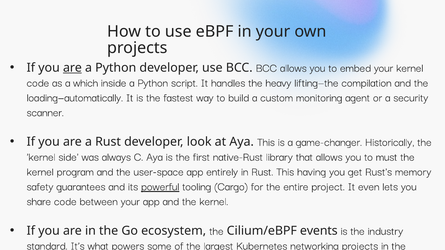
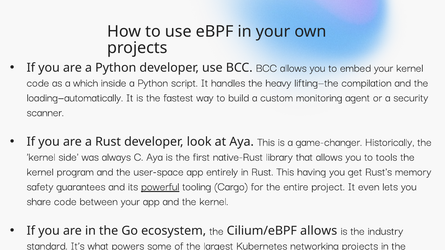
are at (72, 68) underline: present -> none
must: must -> tools
Cilium/eBPF events: events -> allows
